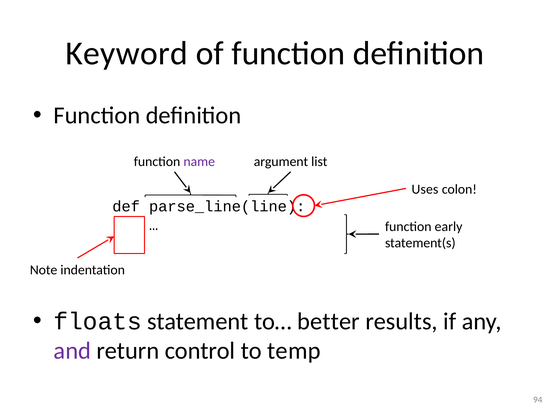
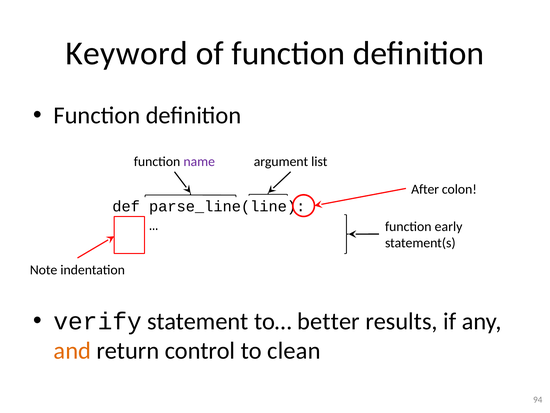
Uses: Uses -> After
floats: floats -> verify
and colour: purple -> orange
temp: temp -> clean
